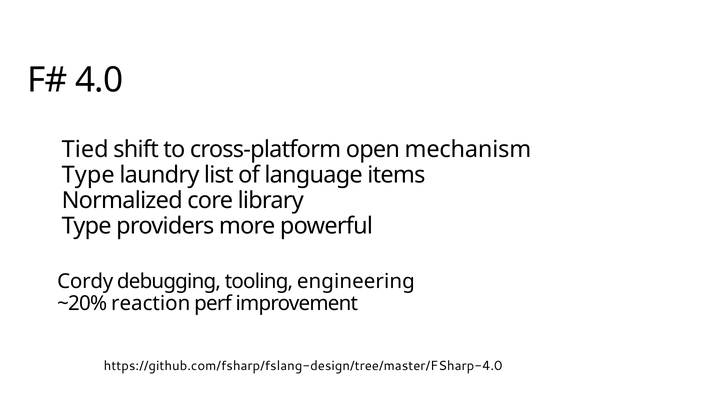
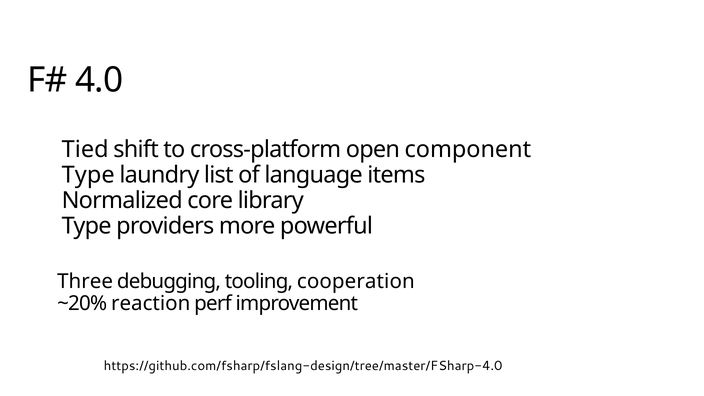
mechanism: mechanism -> component
Cordy: Cordy -> Three
engineering: engineering -> cooperation
